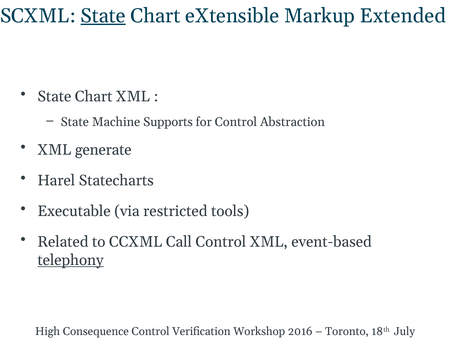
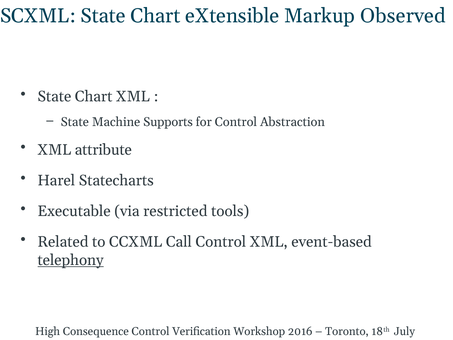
State at (103, 16) underline: present -> none
Extended: Extended -> Observed
generate: generate -> attribute
